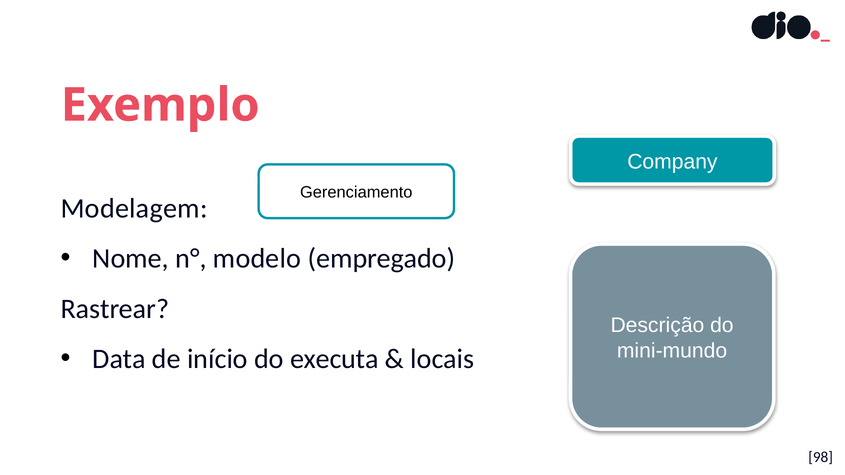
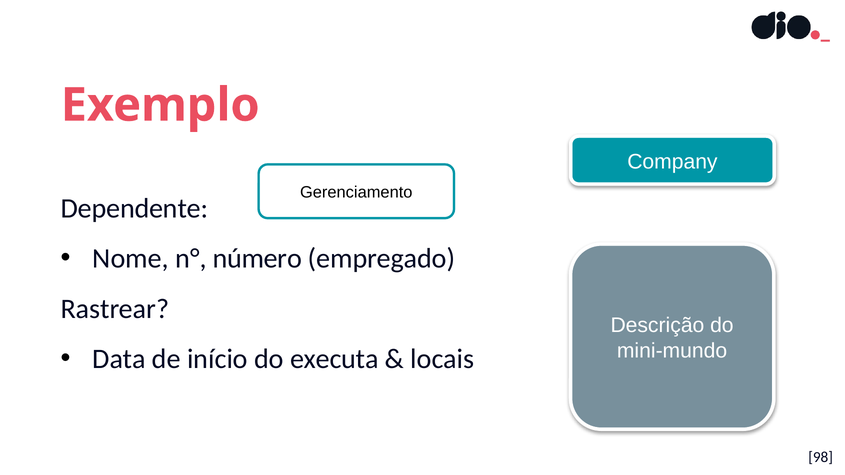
Modelagem: Modelagem -> Dependente
modelo: modelo -> número
